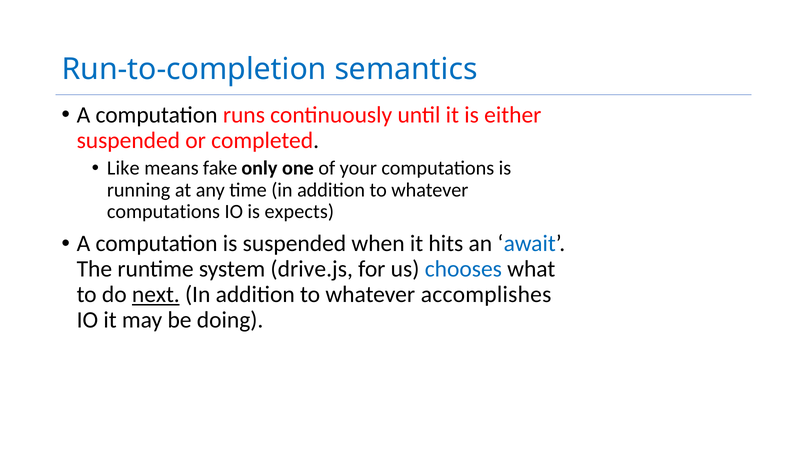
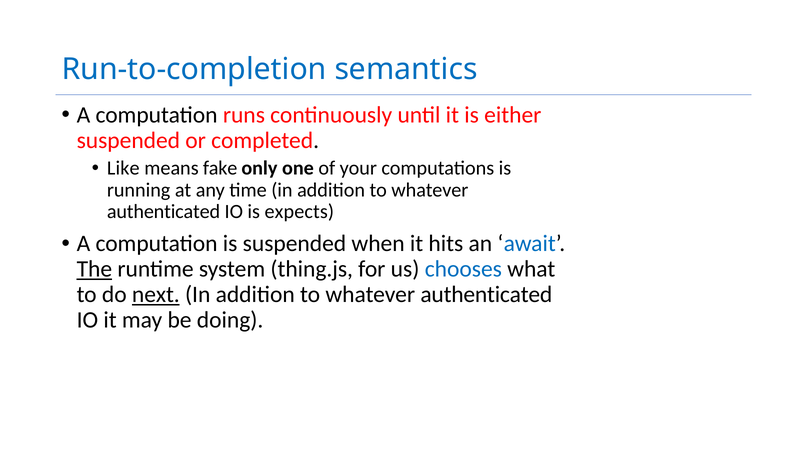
computations at (163, 212): computations -> authenticated
The underline: none -> present
drive.js: drive.js -> thing.js
accomplishes at (486, 295): accomplishes -> authenticated
